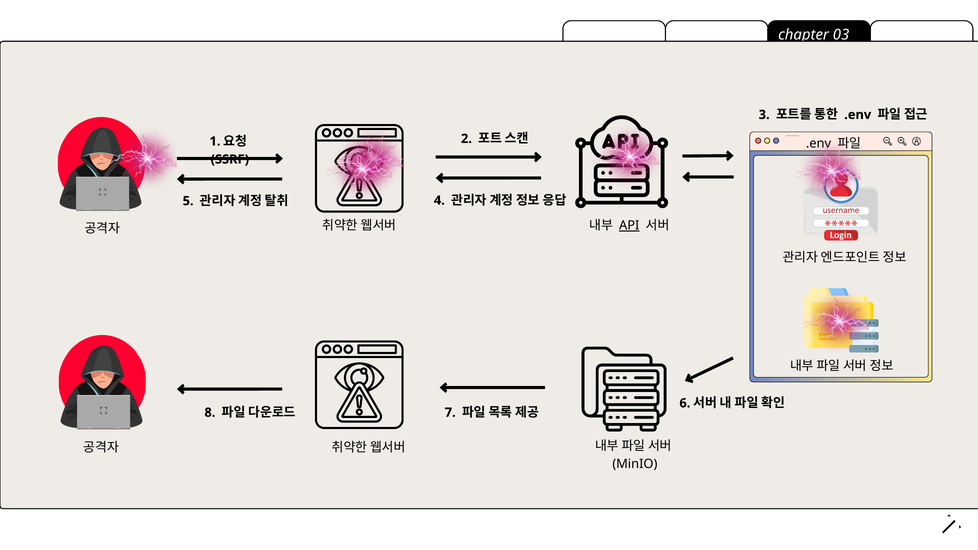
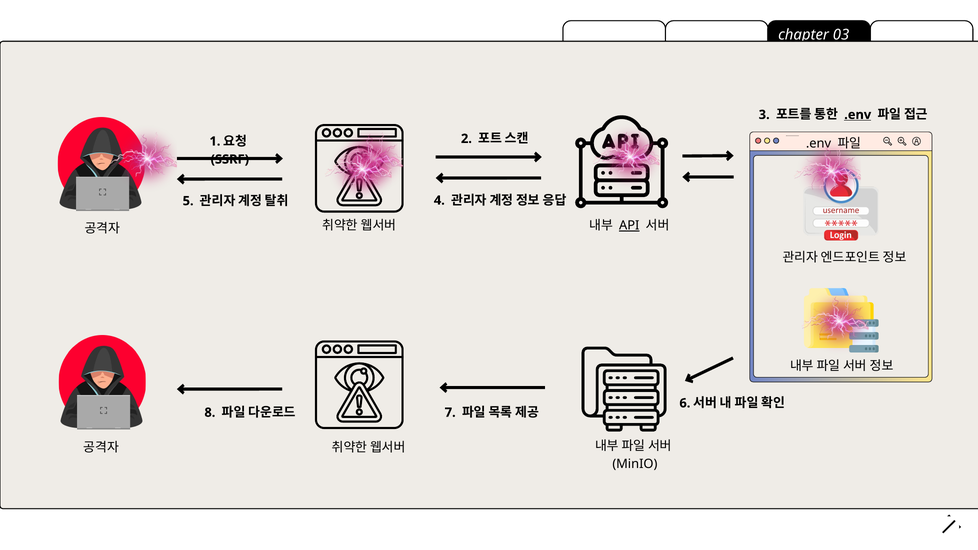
.env at (858, 115) underline: none -> present
